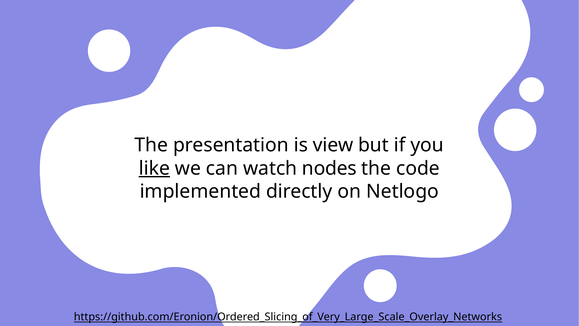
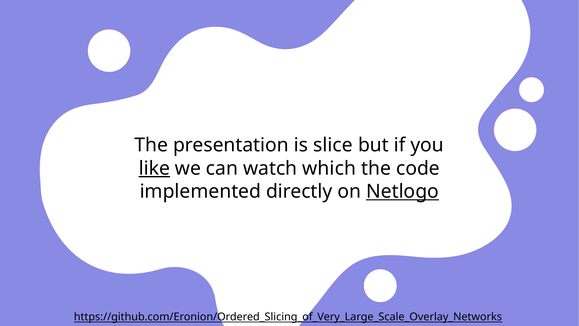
view: view -> slice
nodes: nodes -> which
Netlogo underline: none -> present
